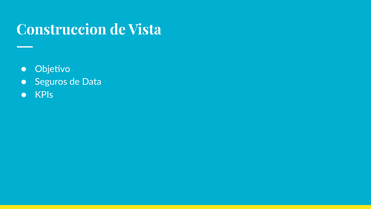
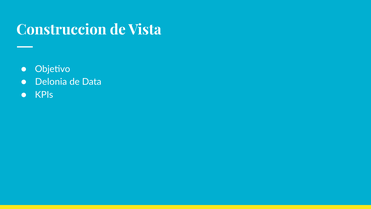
Seguros: Seguros -> Delonia
